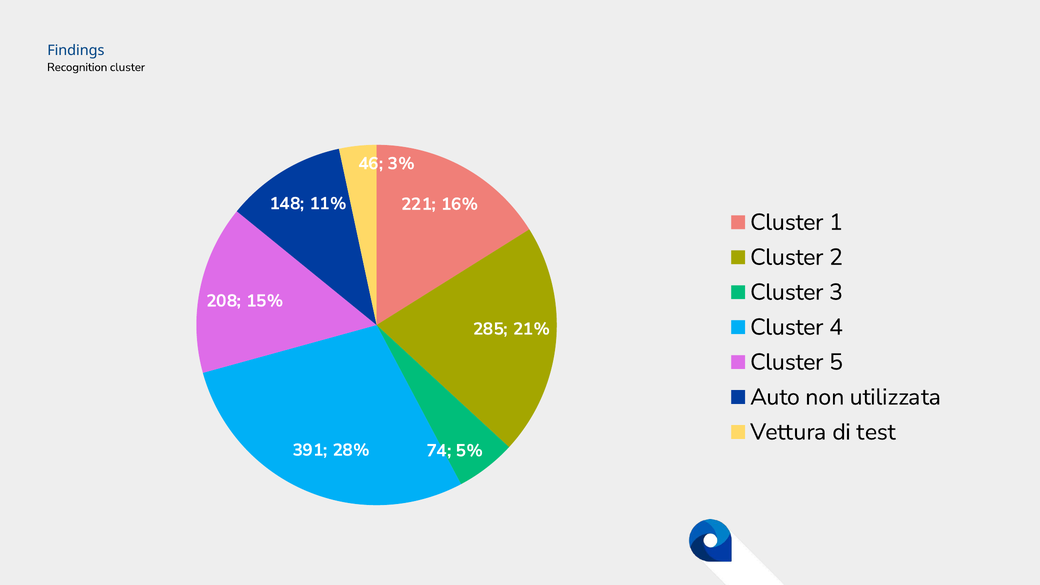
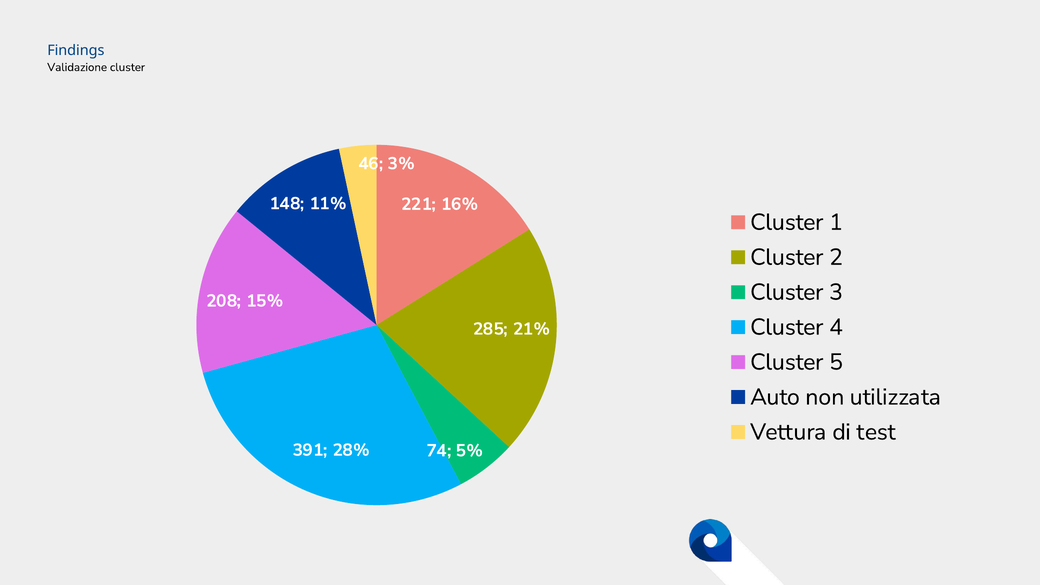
Recognition: Recognition -> Validazione
